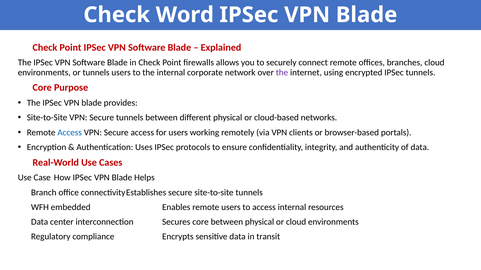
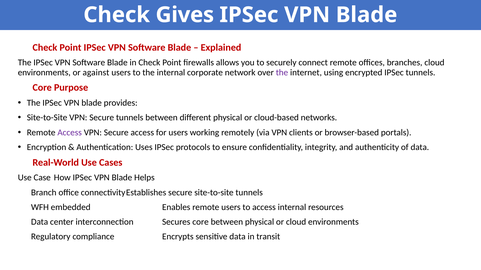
Word: Word -> Gives
or tunnels: tunnels -> against
Access at (70, 133) colour: blue -> purple
